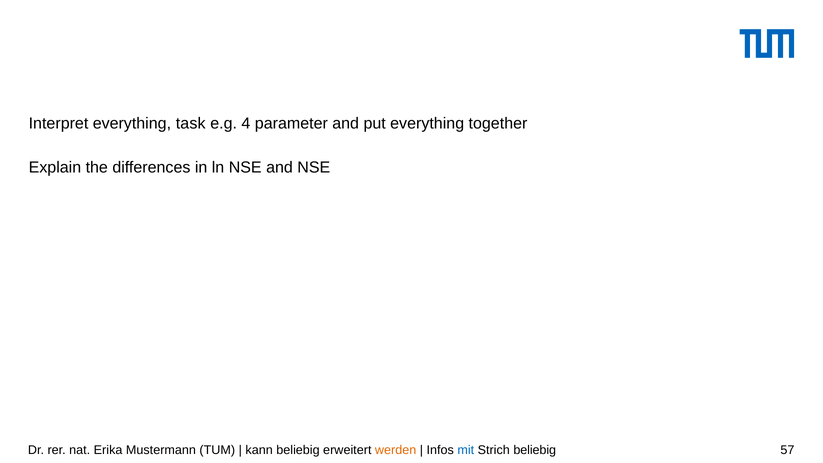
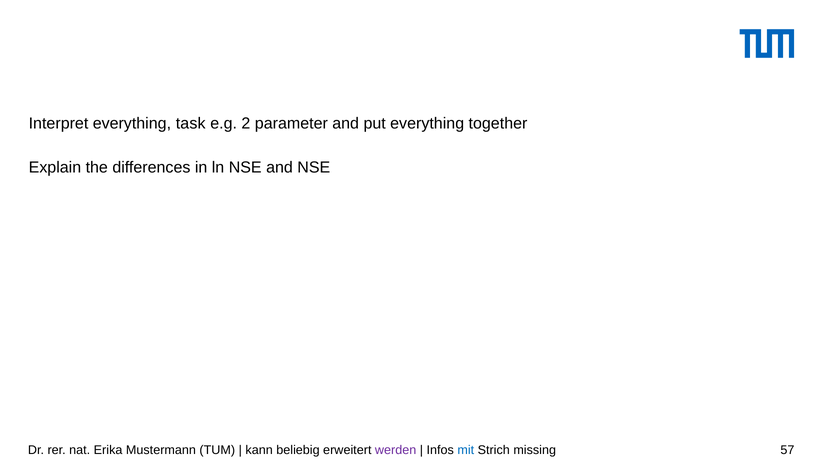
4: 4 -> 2
werden colour: orange -> purple
Strich beliebig: beliebig -> missing
